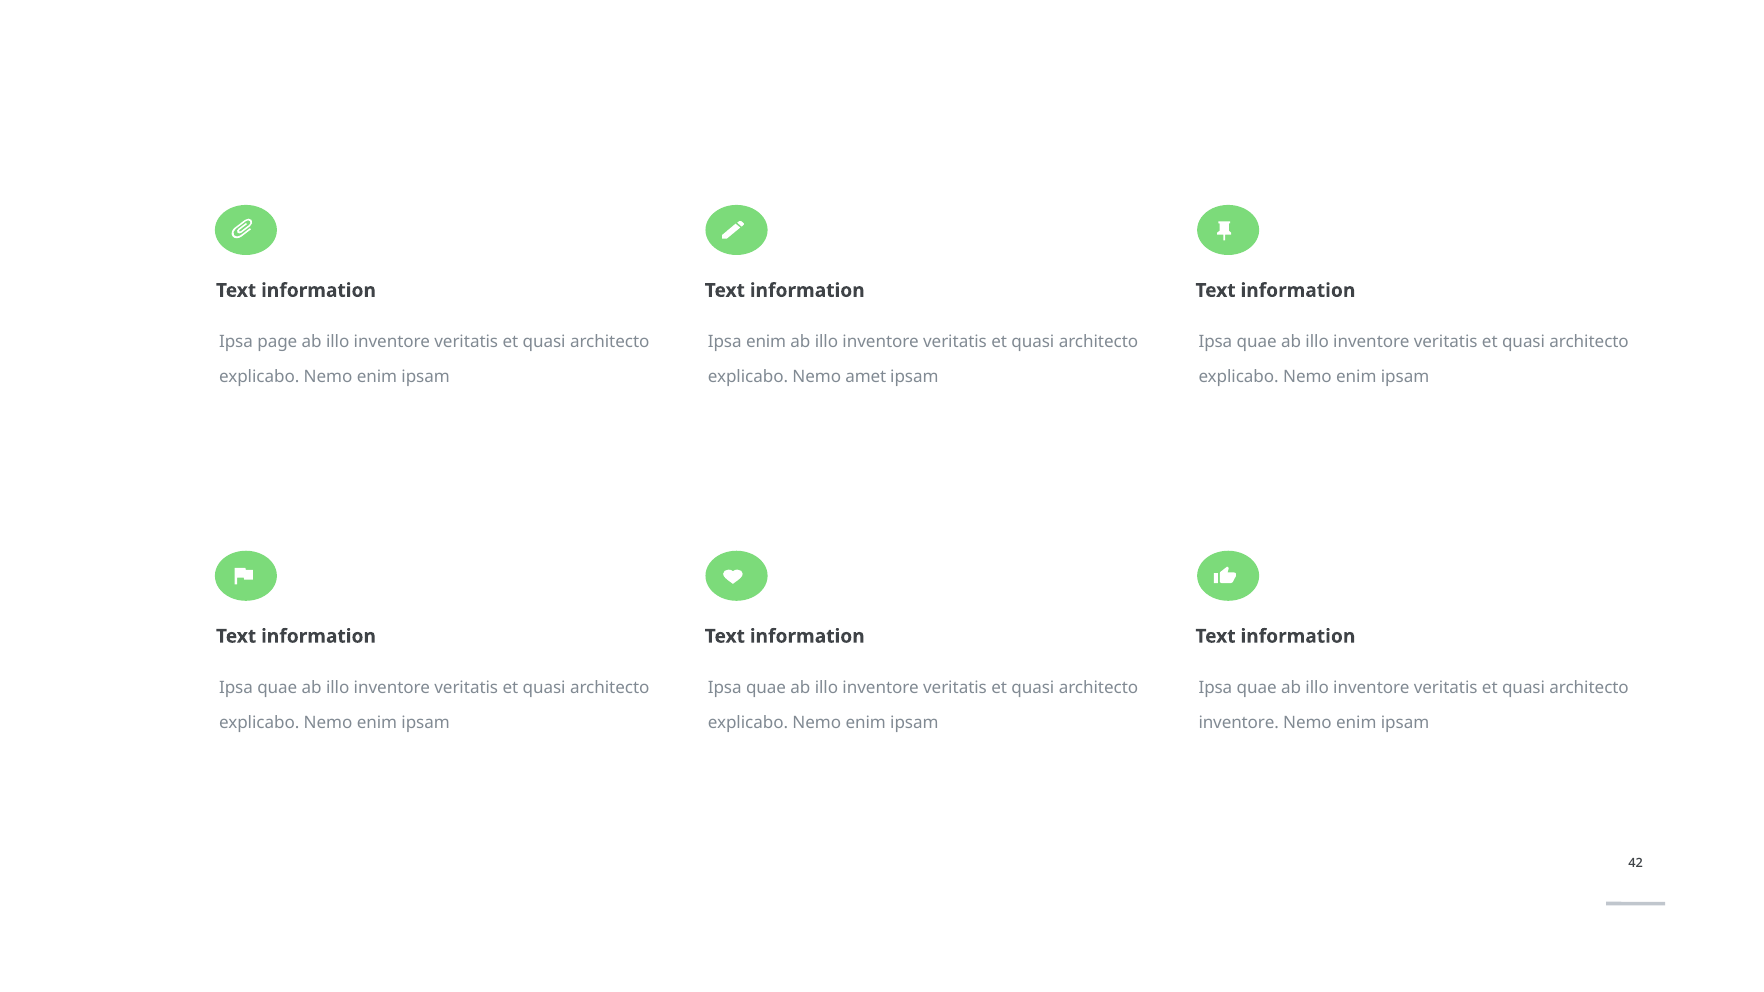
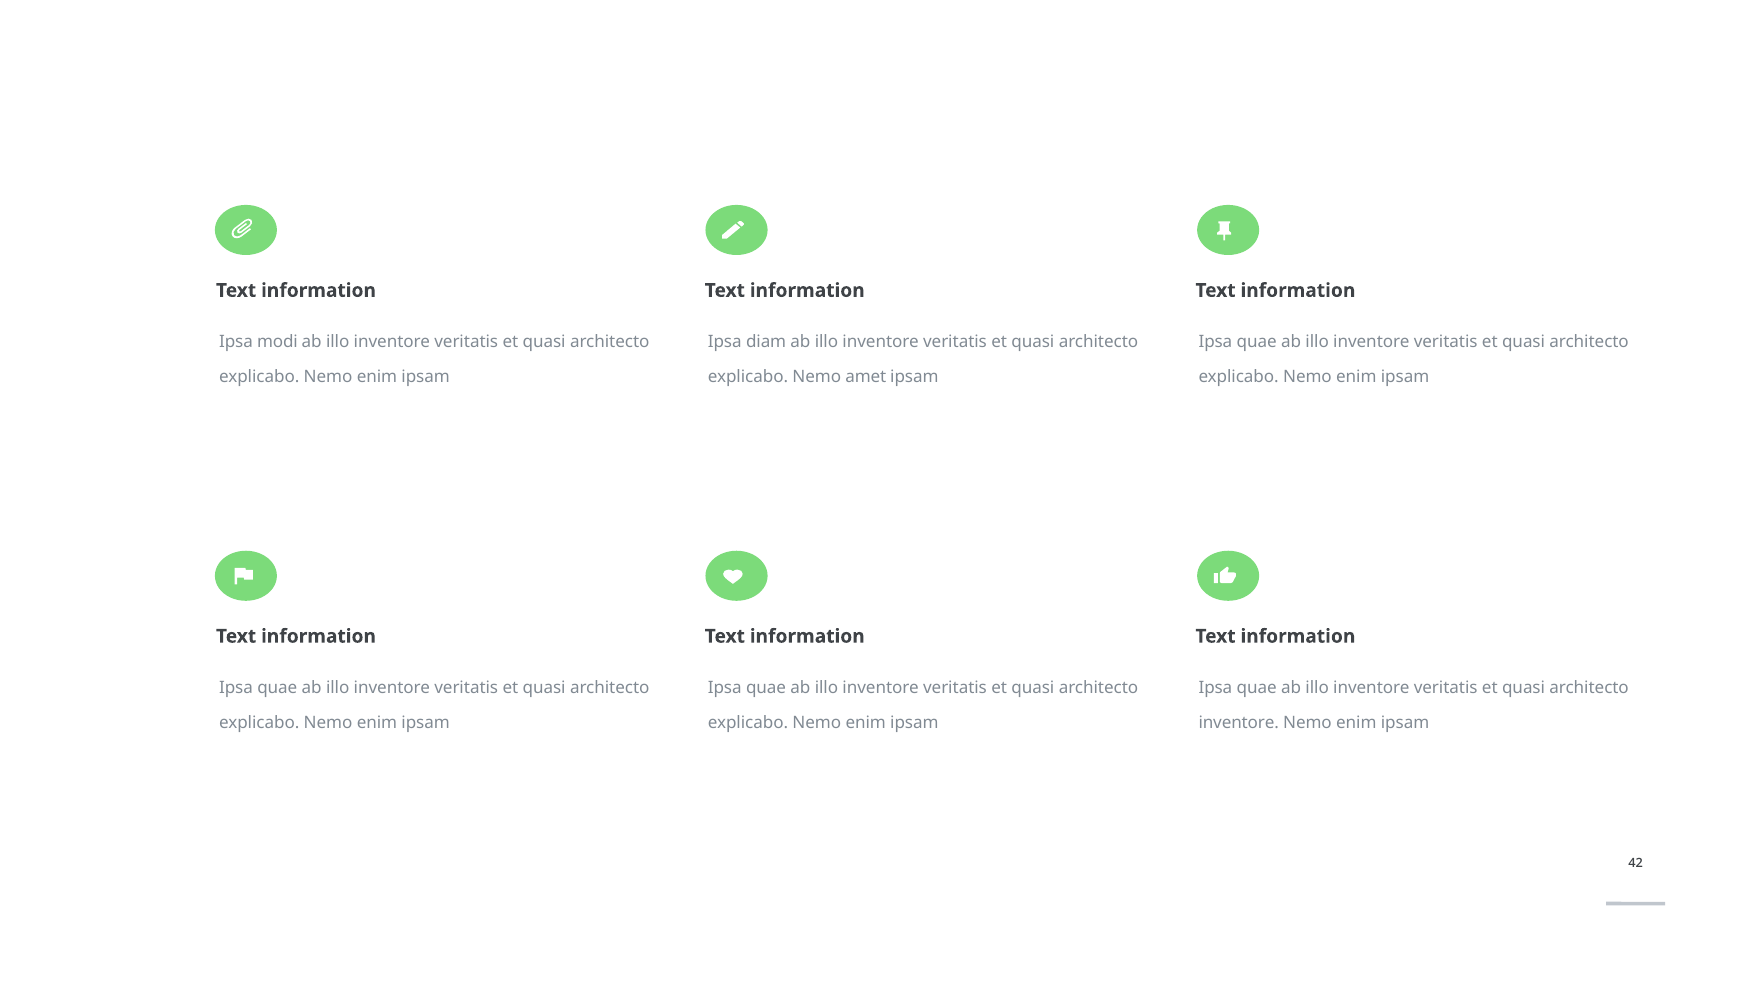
page: page -> modi
Ipsa enim: enim -> diam
